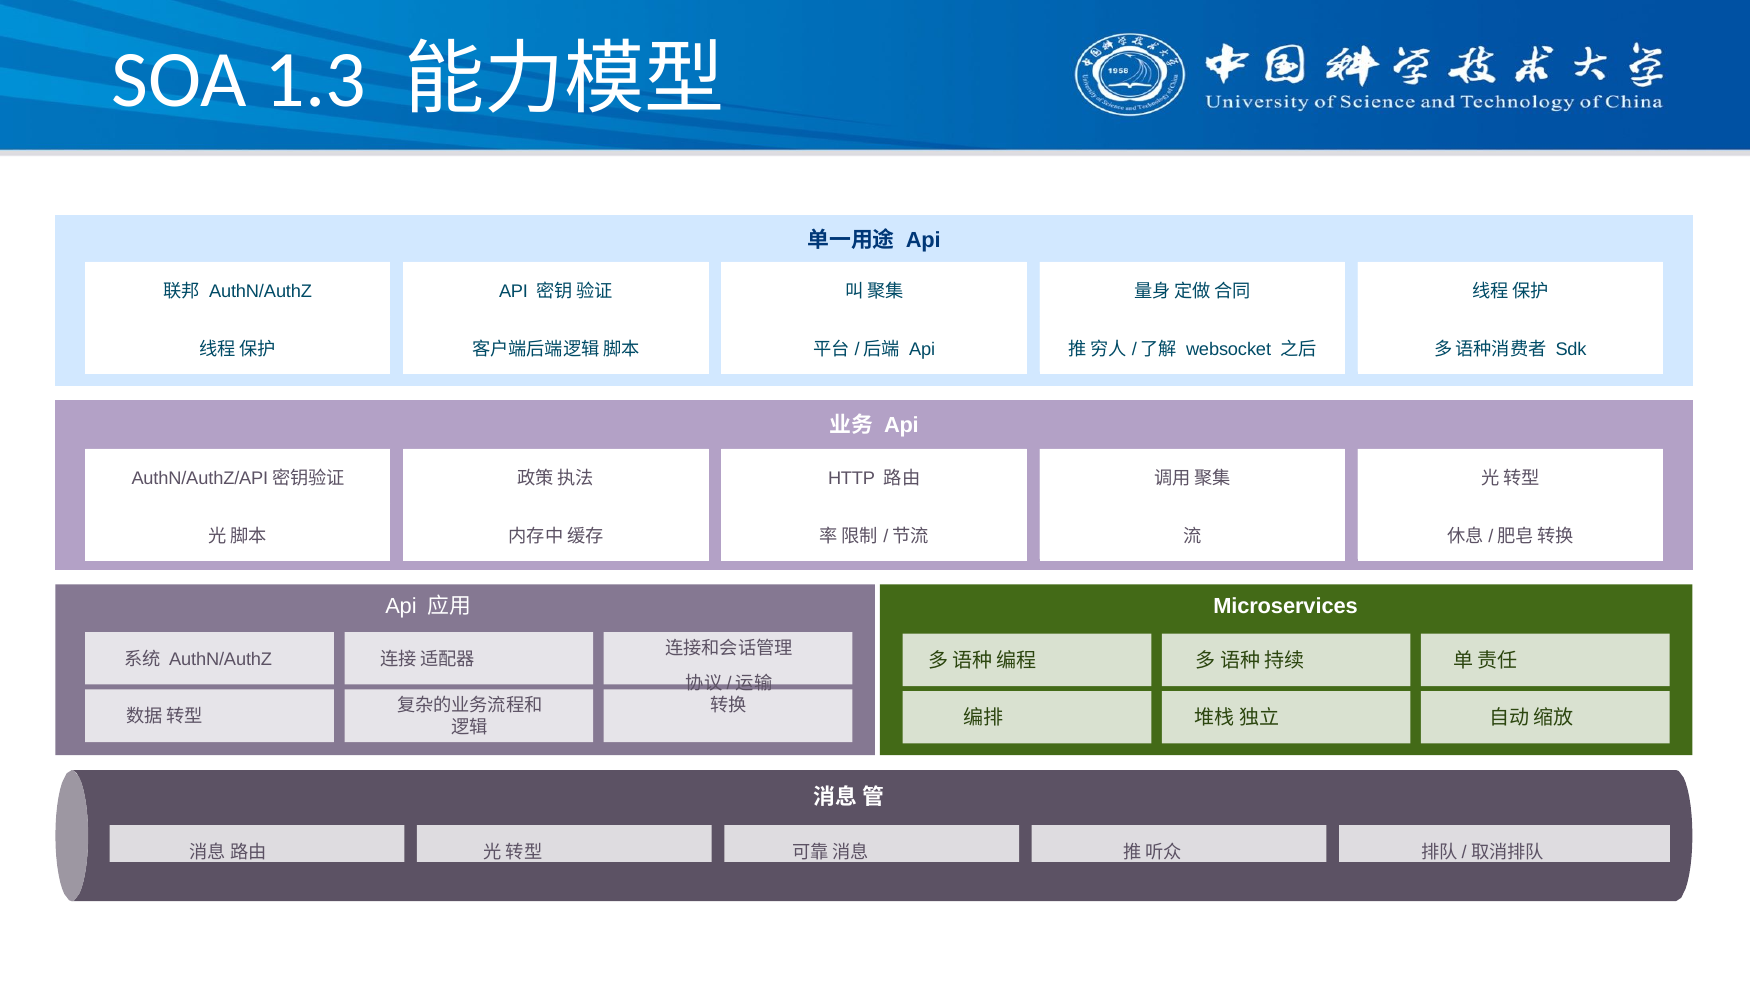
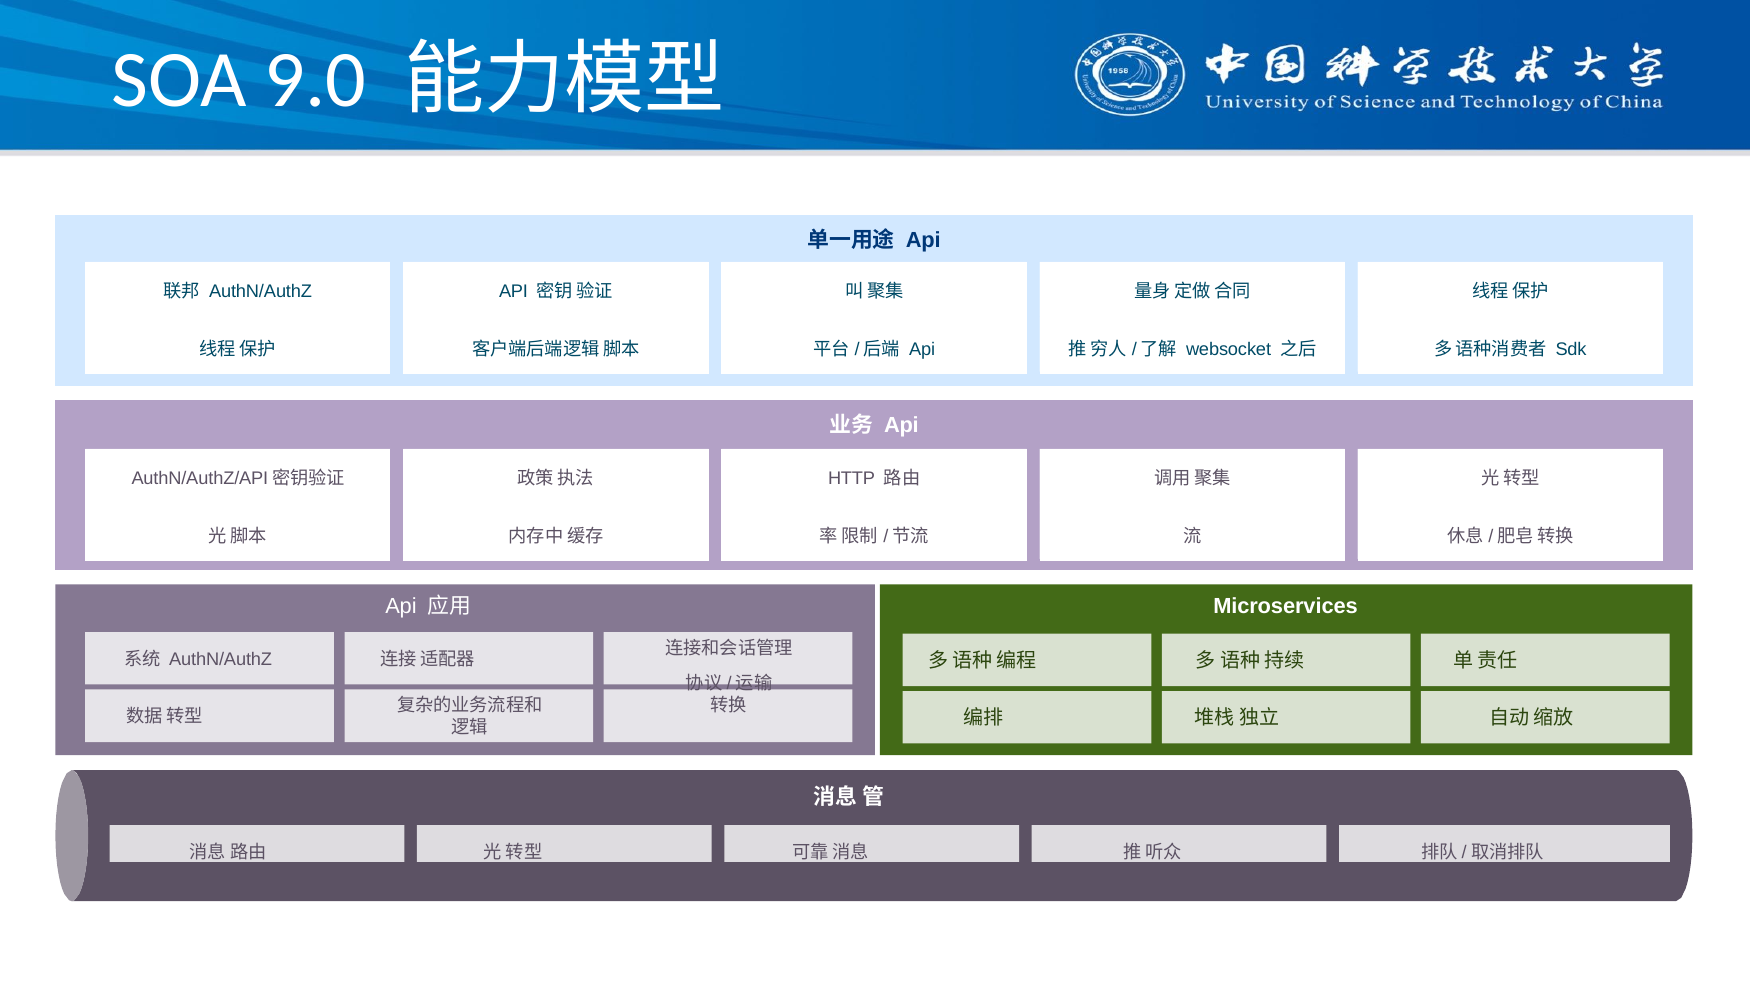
1.3: 1.3 -> 9.0
